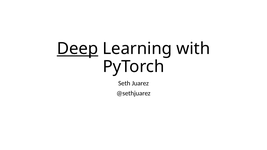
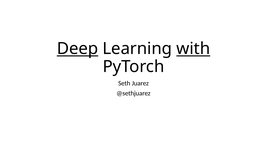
with underline: none -> present
